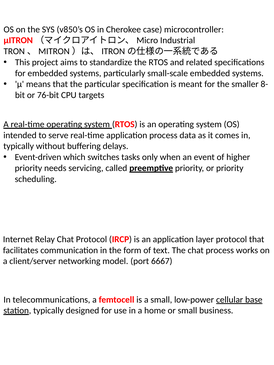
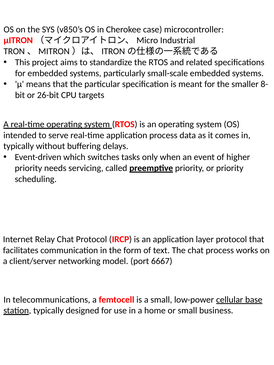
76-bit: 76-bit -> 26-bit
